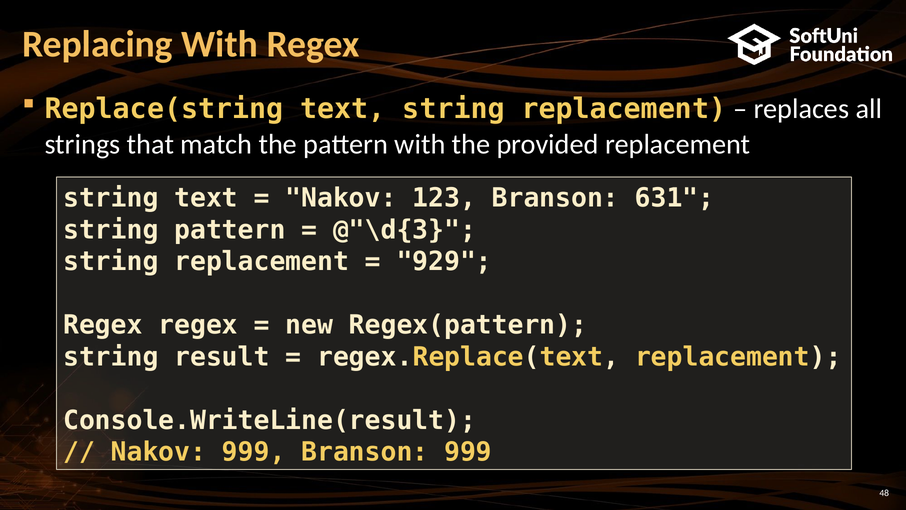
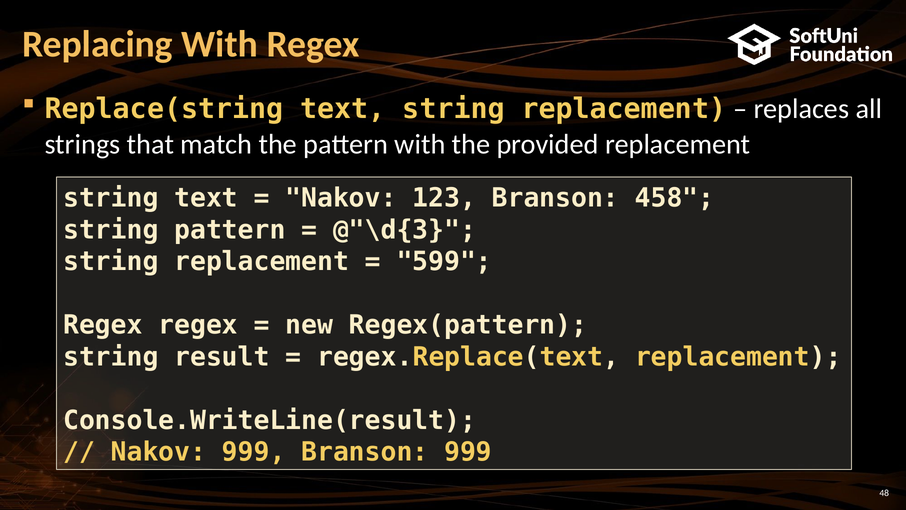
631: 631 -> 458
929: 929 -> 599
